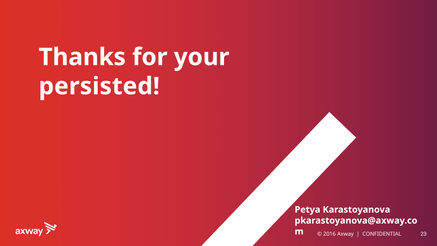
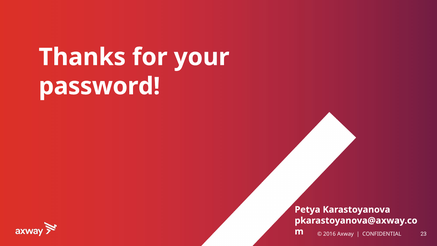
persisted: persisted -> password
